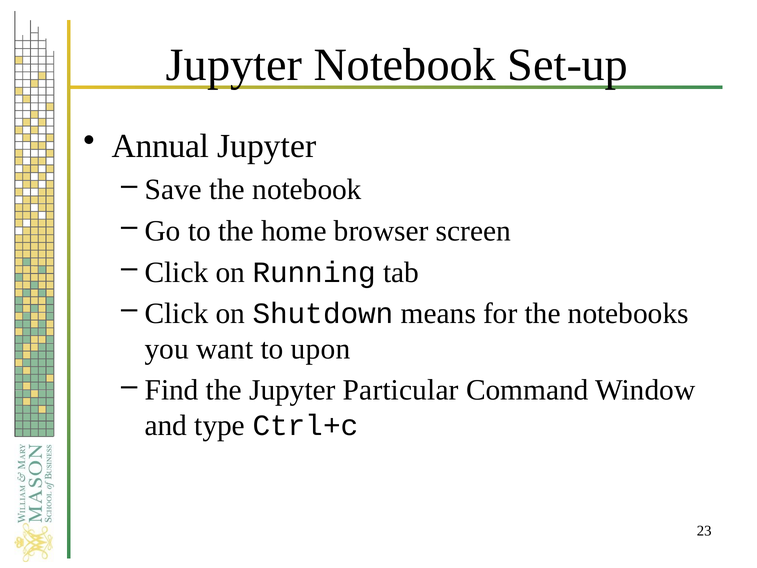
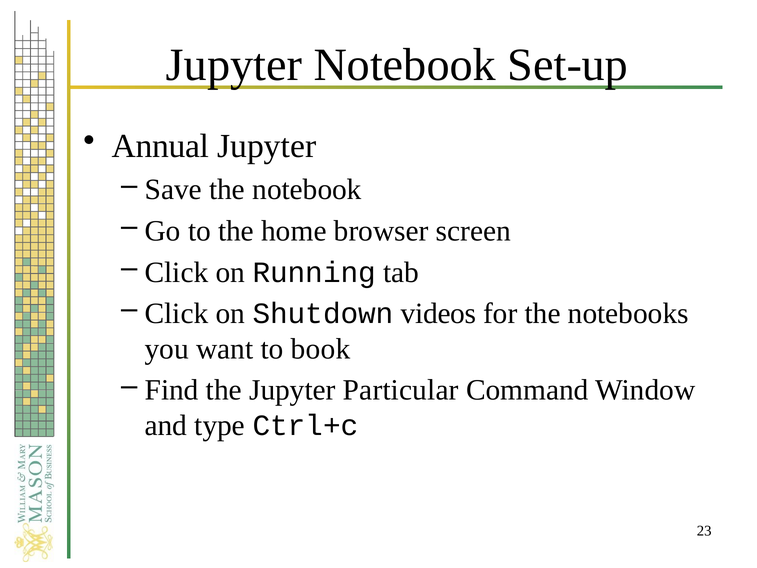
means: means -> videos
upon: upon -> book
